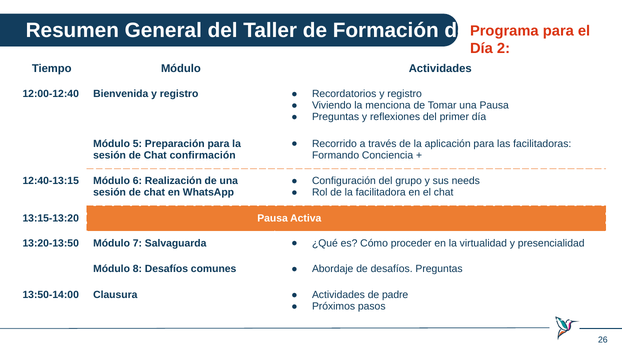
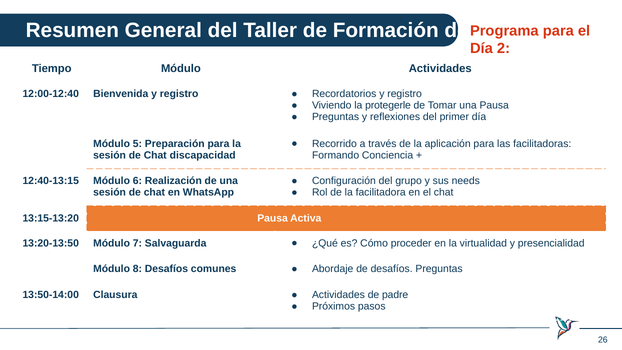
menciona: menciona -> protegerle
confirmación: confirmación -> discapacidad
